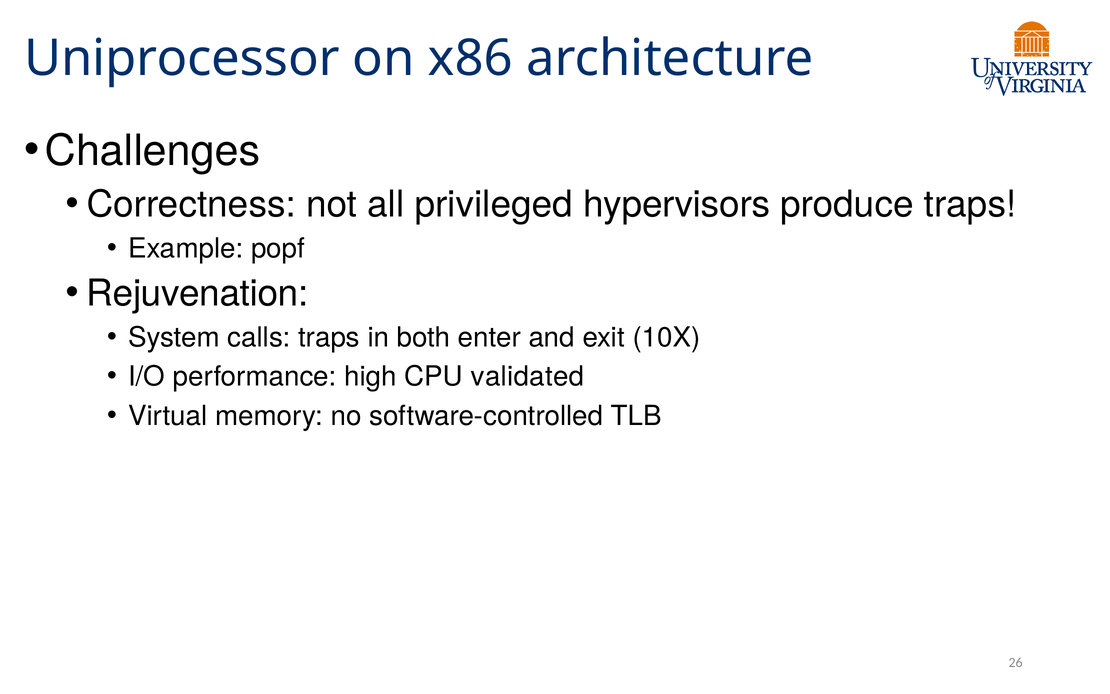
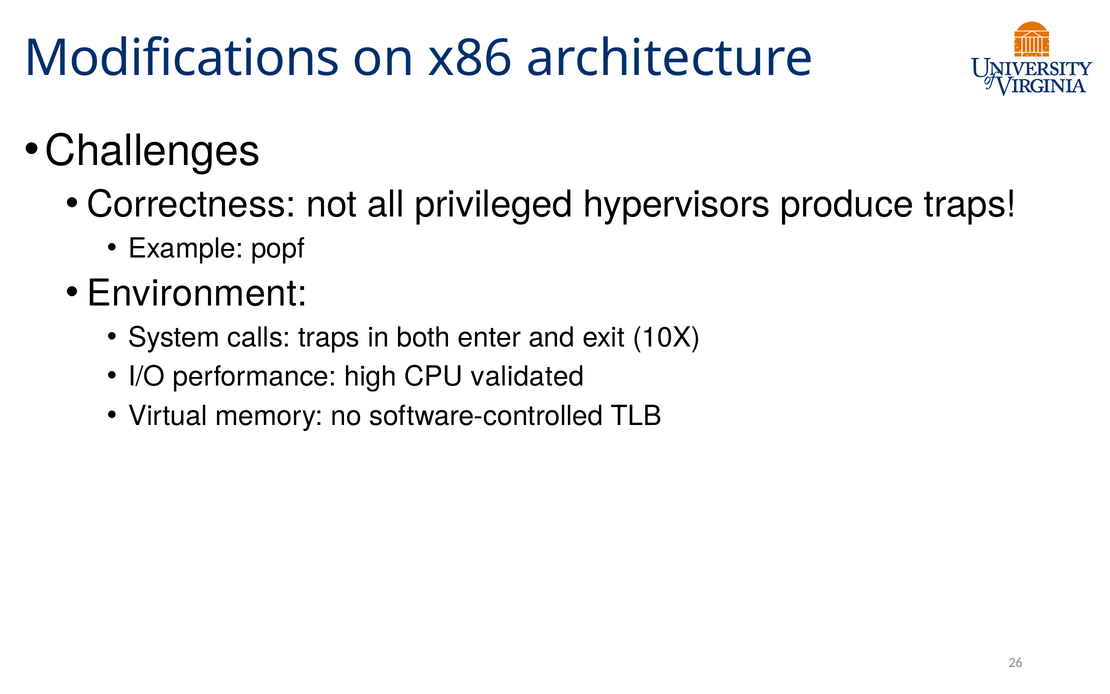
Uniprocessor: Uniprocessor -> Modifications
Rejuvenation: Rejuvenation -> Environment
